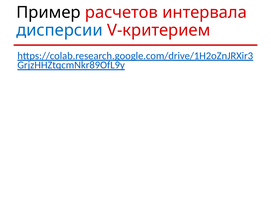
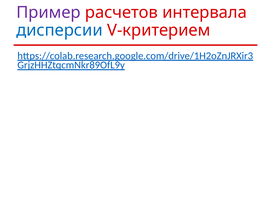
Пример colour: black -> purple
